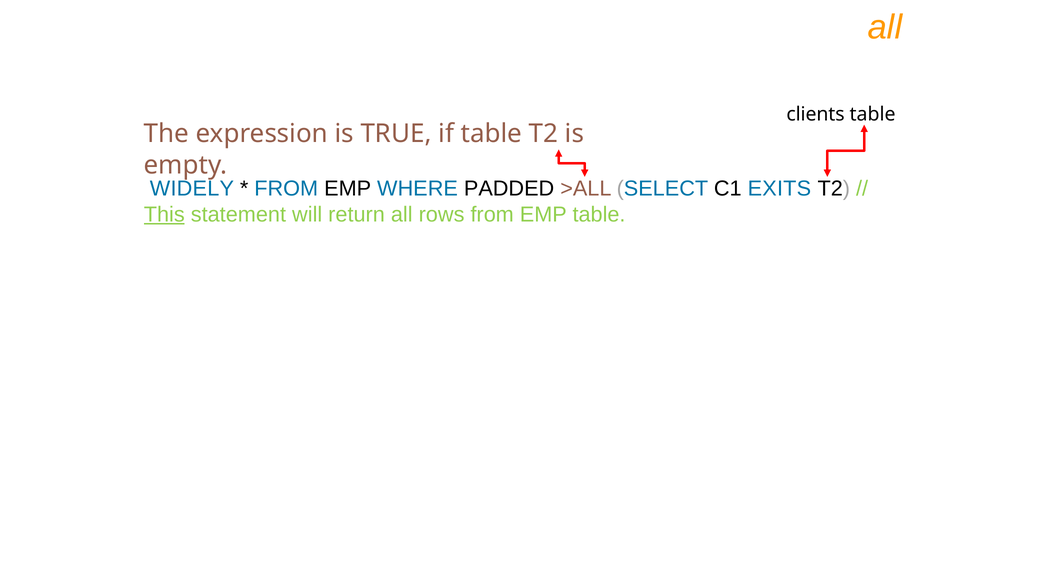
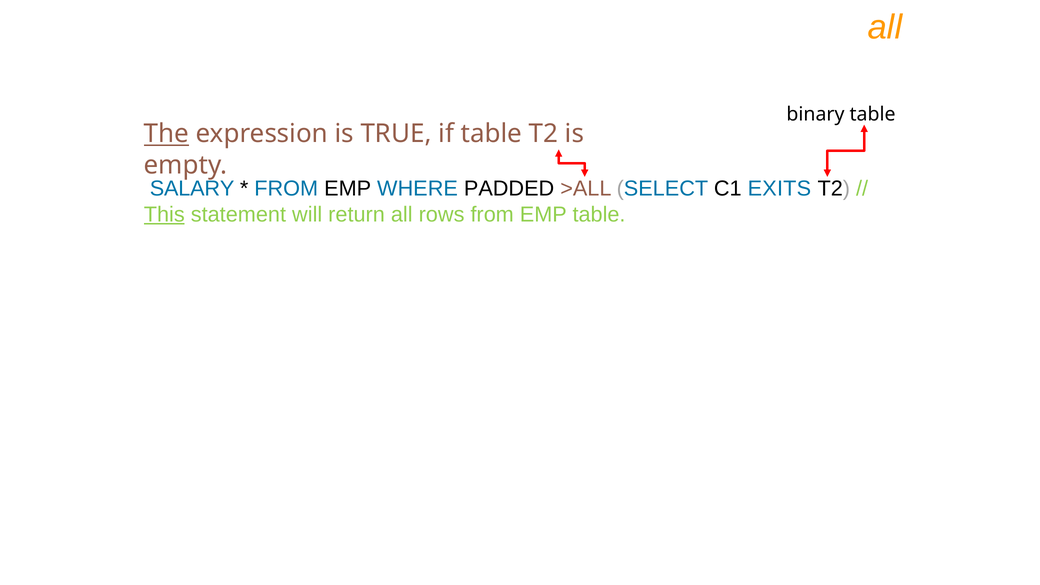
clients: clients -> binary
The underline: none -> present
WIDELY: WIDELY -> SALARY
